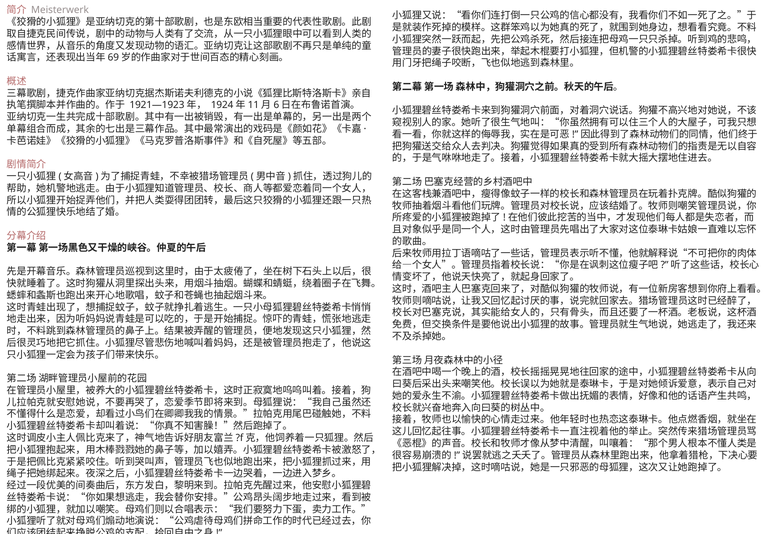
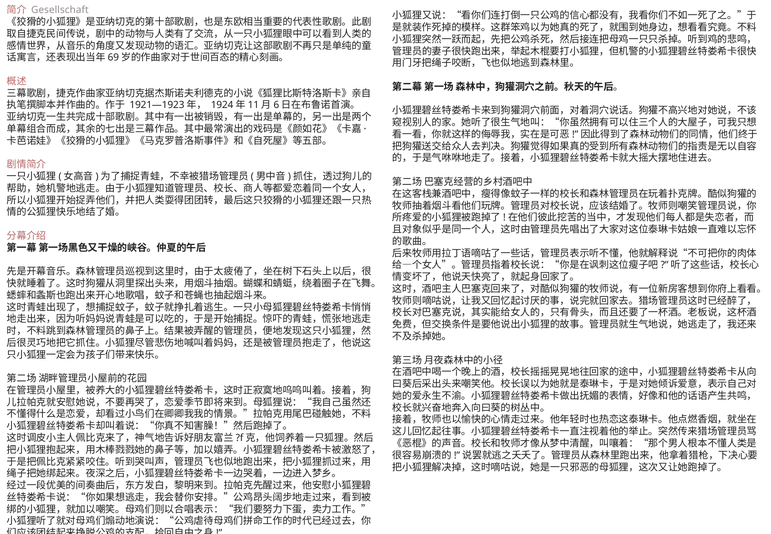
Meisterwerk: Meisterwerk -> Gesellschaft
